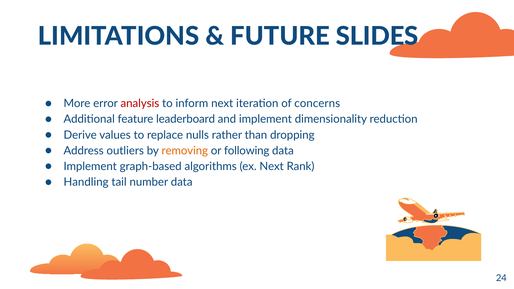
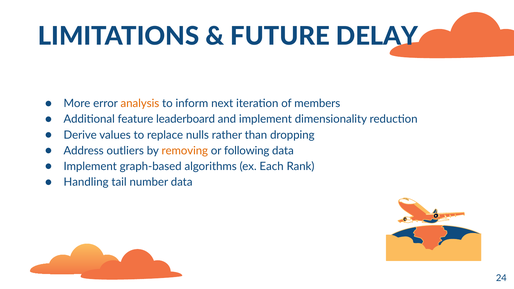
SLIDES: SLIDES -> DELAY
analysis colour: red -> orange
concerns: concerns -> members
ex Next: Next -> Each
